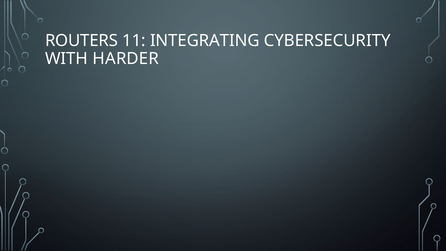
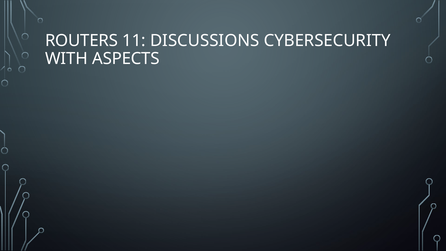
INTEGRATING: INTEGRATING -> DISCUSSIONS
HARDER: HARDER -> ASPECTS
